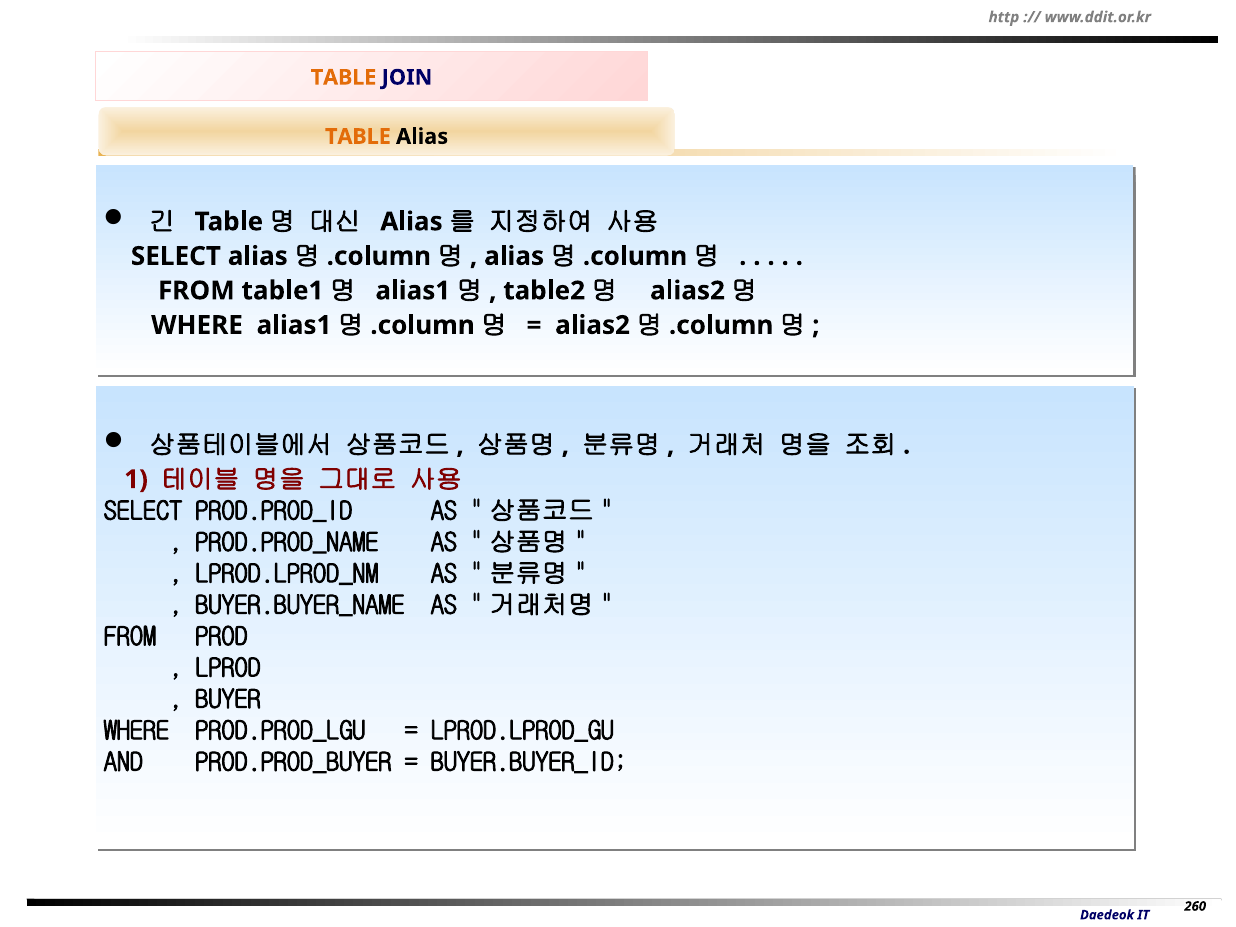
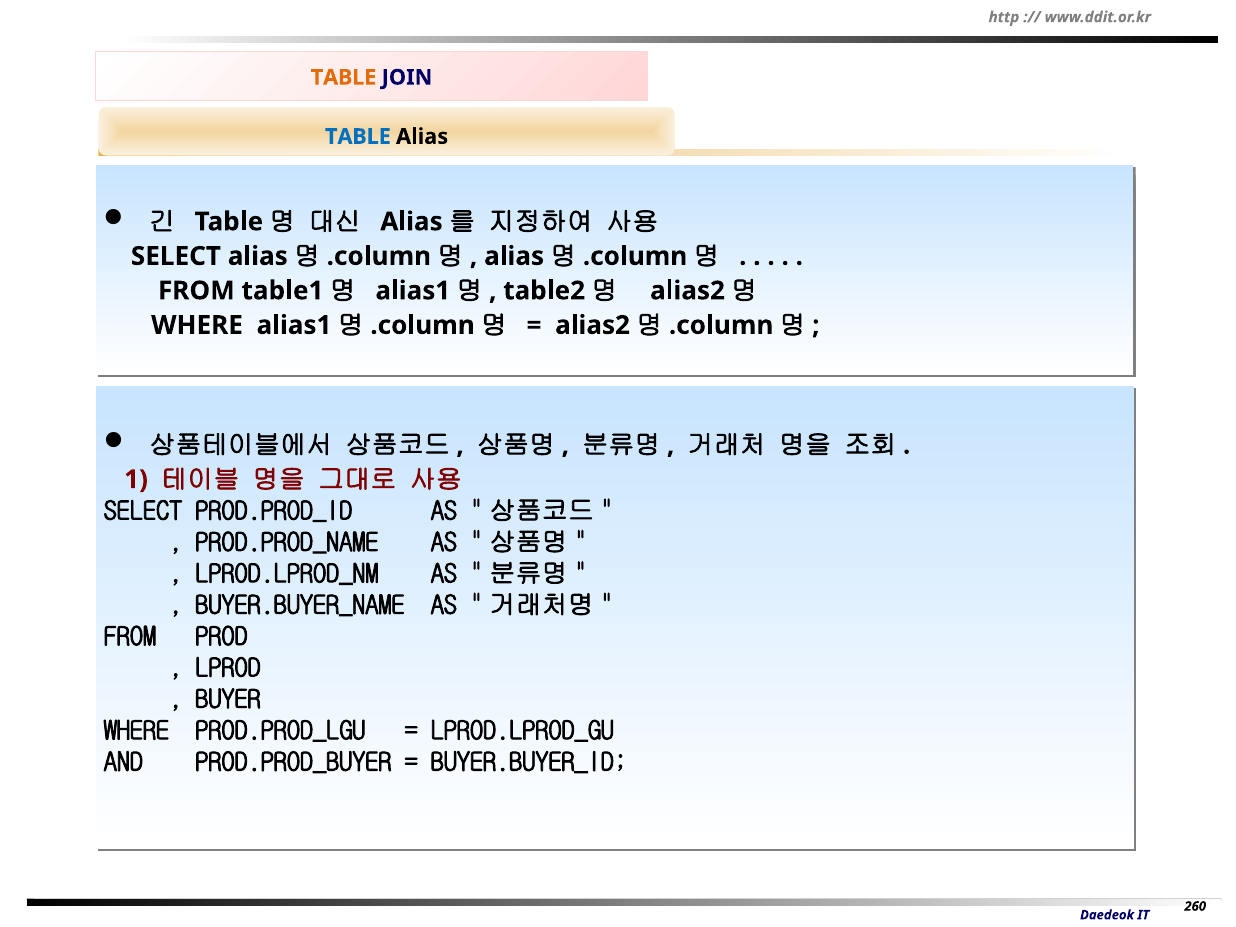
TABLE at (358, 137) colour: orange -> blue
